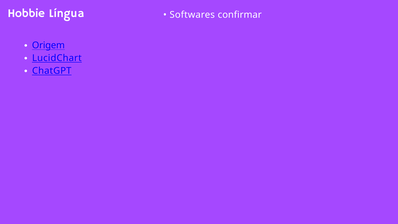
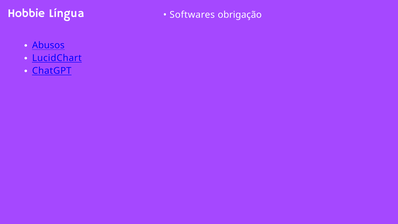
confirmar: confirmar -> obrigação
Origem: Origem -> Abusos
